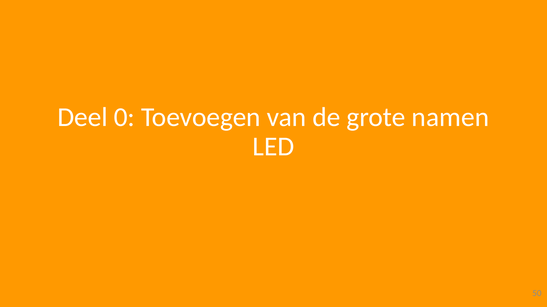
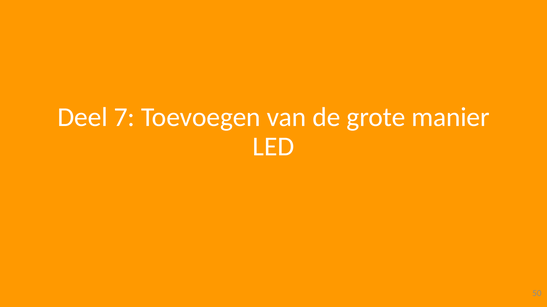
0: 0 -> 7
namen: namen -> manier
